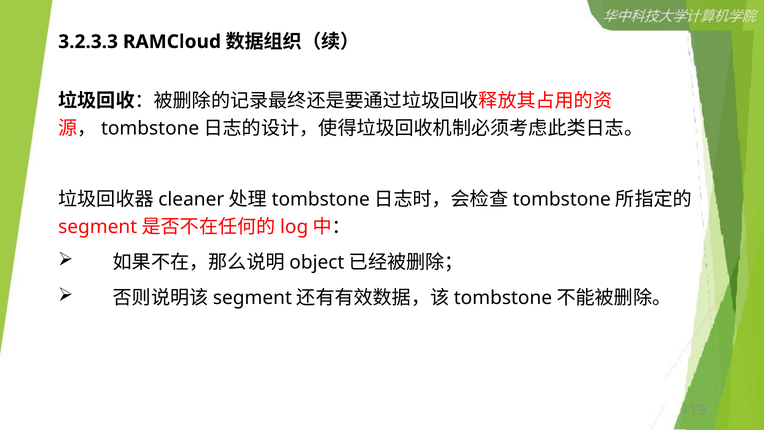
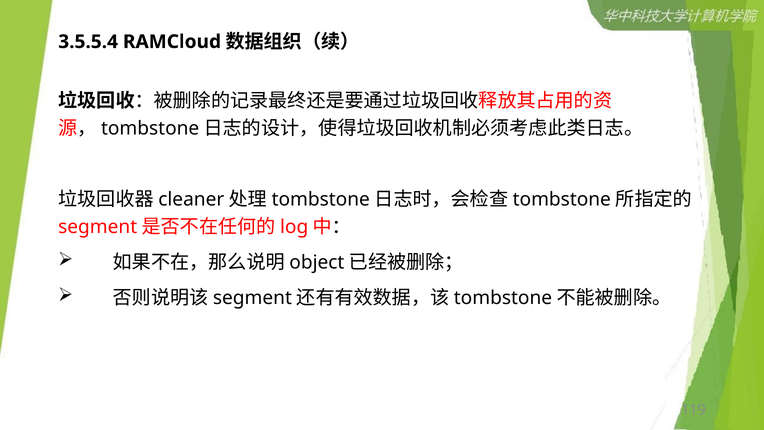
3.2.3.3: 3.2.3.3 -> 3.5.5.4
